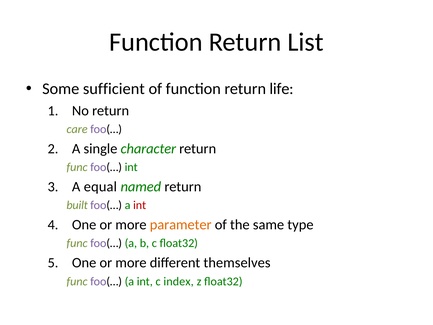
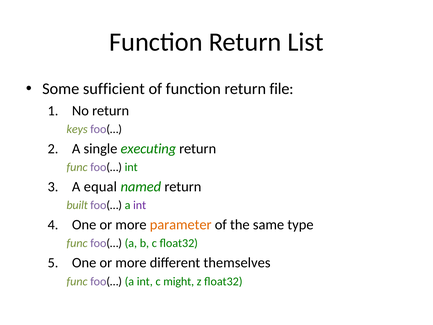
life: life -> file
care: care -> keys
character: character -> executing
int at (140, 205) colour: red -> purple
index: index -> might
